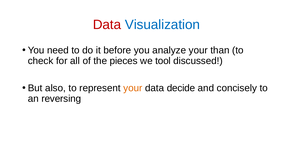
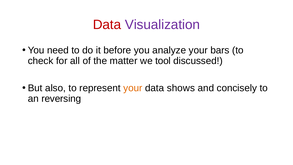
Visualization colour: blue -> purple
than: than -> bars
pieces: pieces -> matter
decide: decide -> shows
